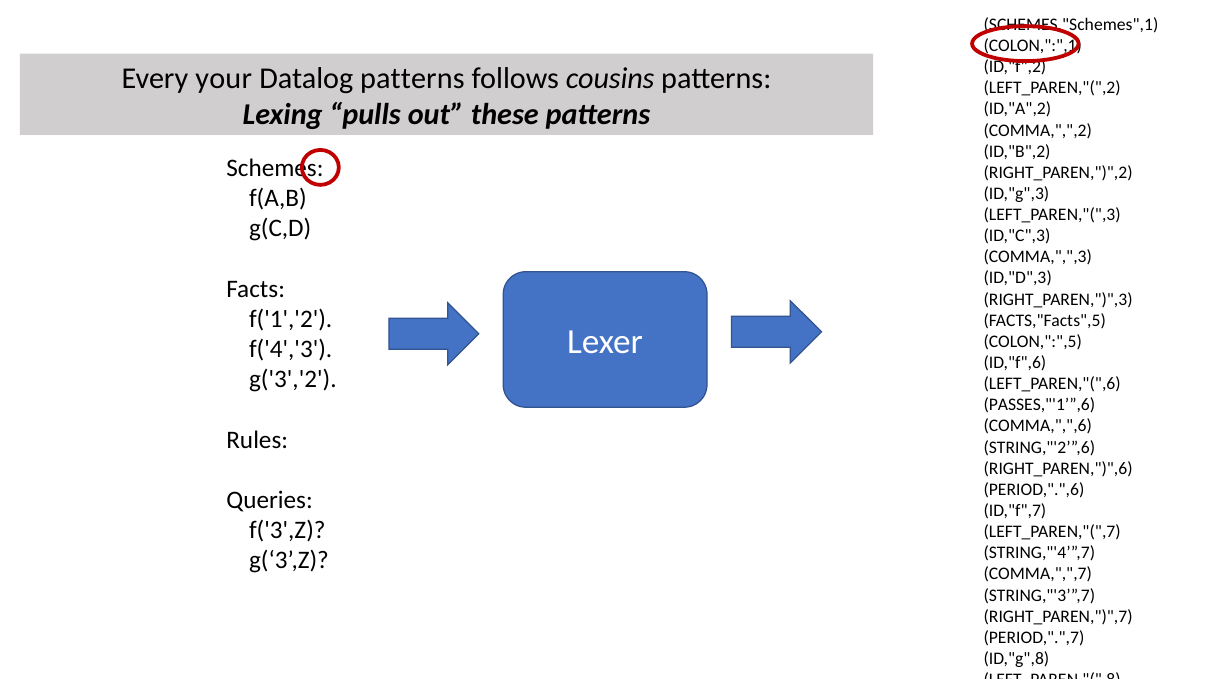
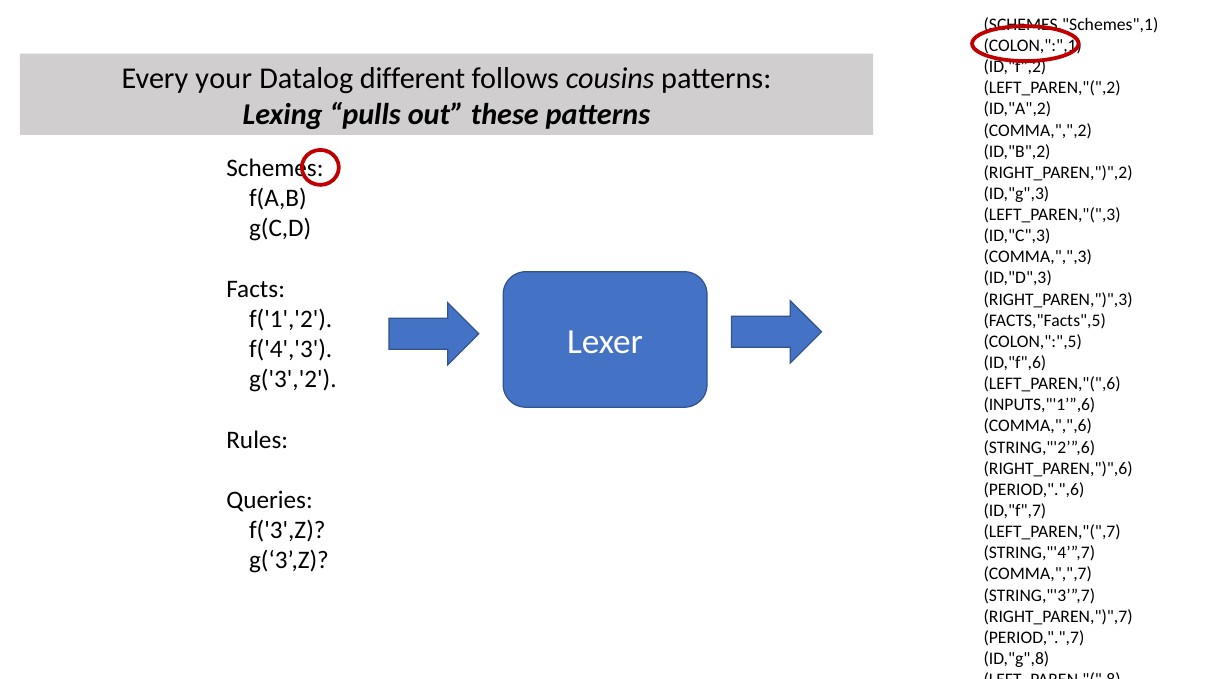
Datalog patterns: patterns -> different
PASSES,"'1’”,6: PASSES,"'1’”,6 -> INPUTS,"'1’”,6
